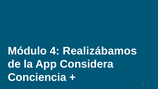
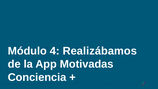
Considera: Considera -> Motivadas
